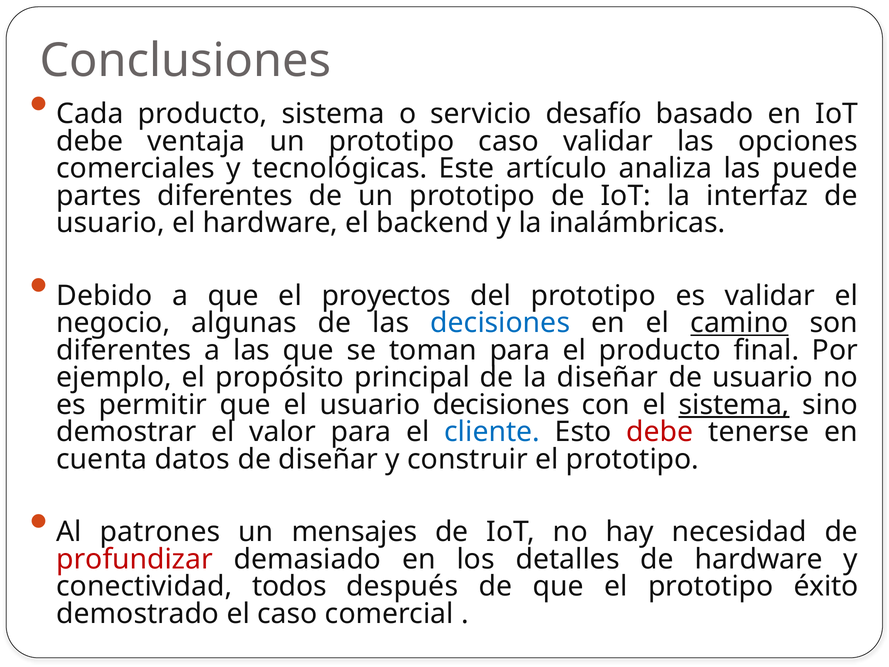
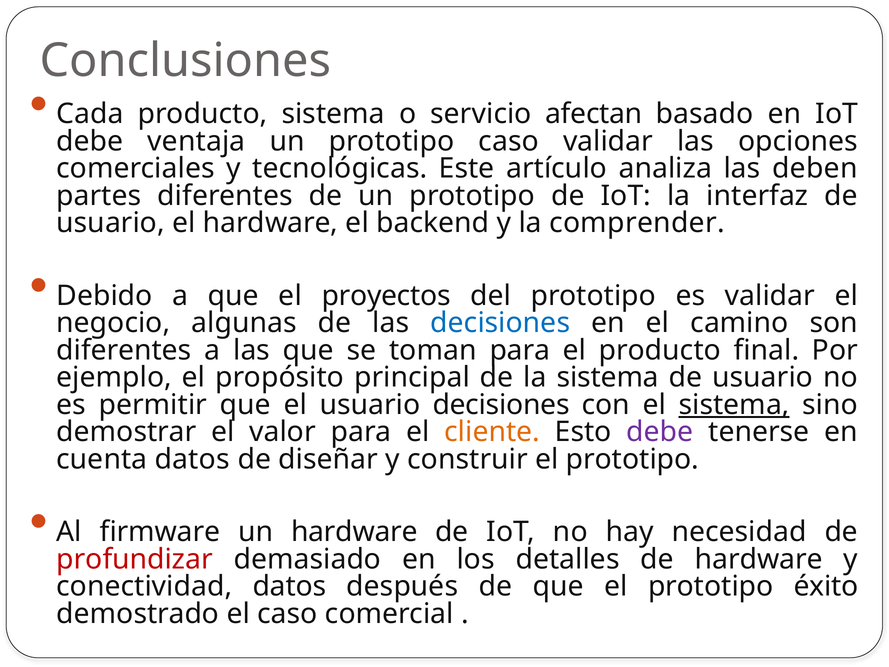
desafío: desafío -> afectan
puede: puede -> deben
inalámbricas: inalámbricas -> comprender
camino underline: present -> none
la diseñar: diseñar -> sistema
cliente colour: blue -> orange
debe at (660, 432) colour: red -> purple
patrones: patrones -> firmware
un mensajes: mensajes -> hardware
conectividad todos: todos -> datos
